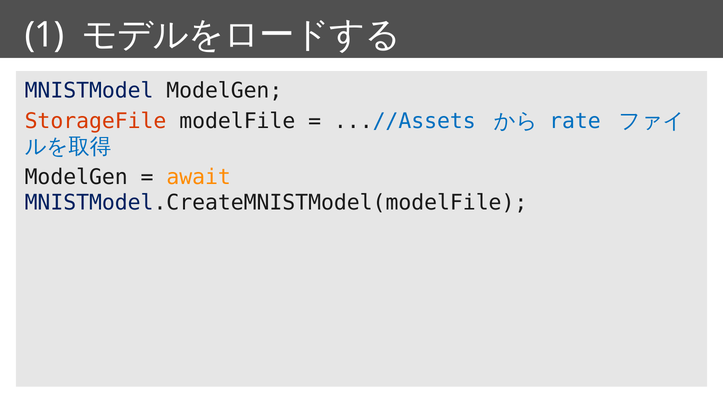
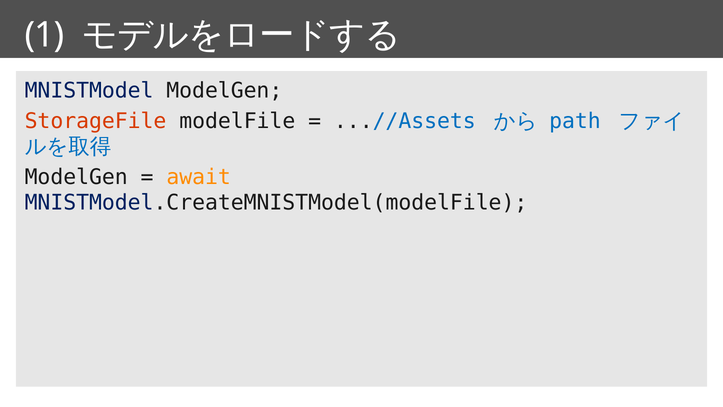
rate: rate -> path
